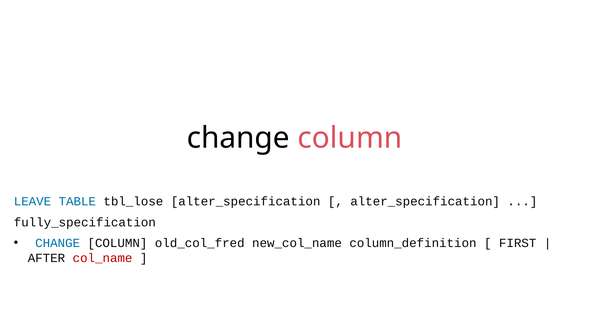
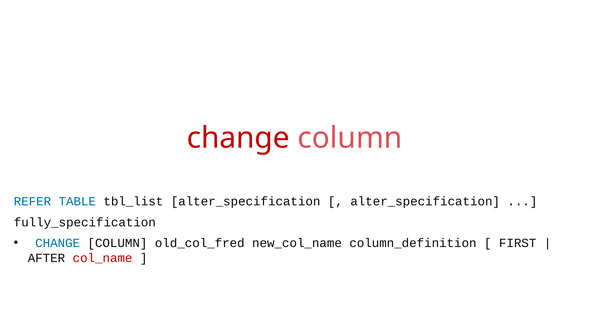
change at (238, 138) colour: black -> red
LEAVE: LEAVE -> REFER
tbl_lose: tbl_lose -> tbl_list
